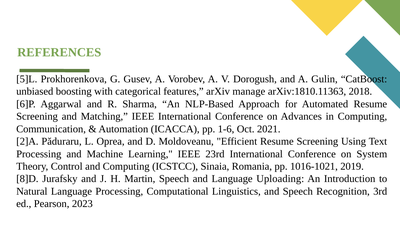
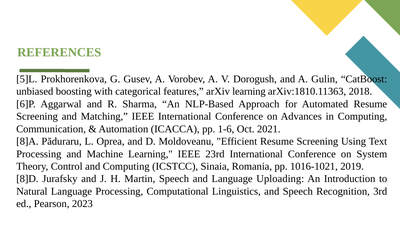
arXiv manage: manage -> learning
2]A: 2]A -> 8]A
